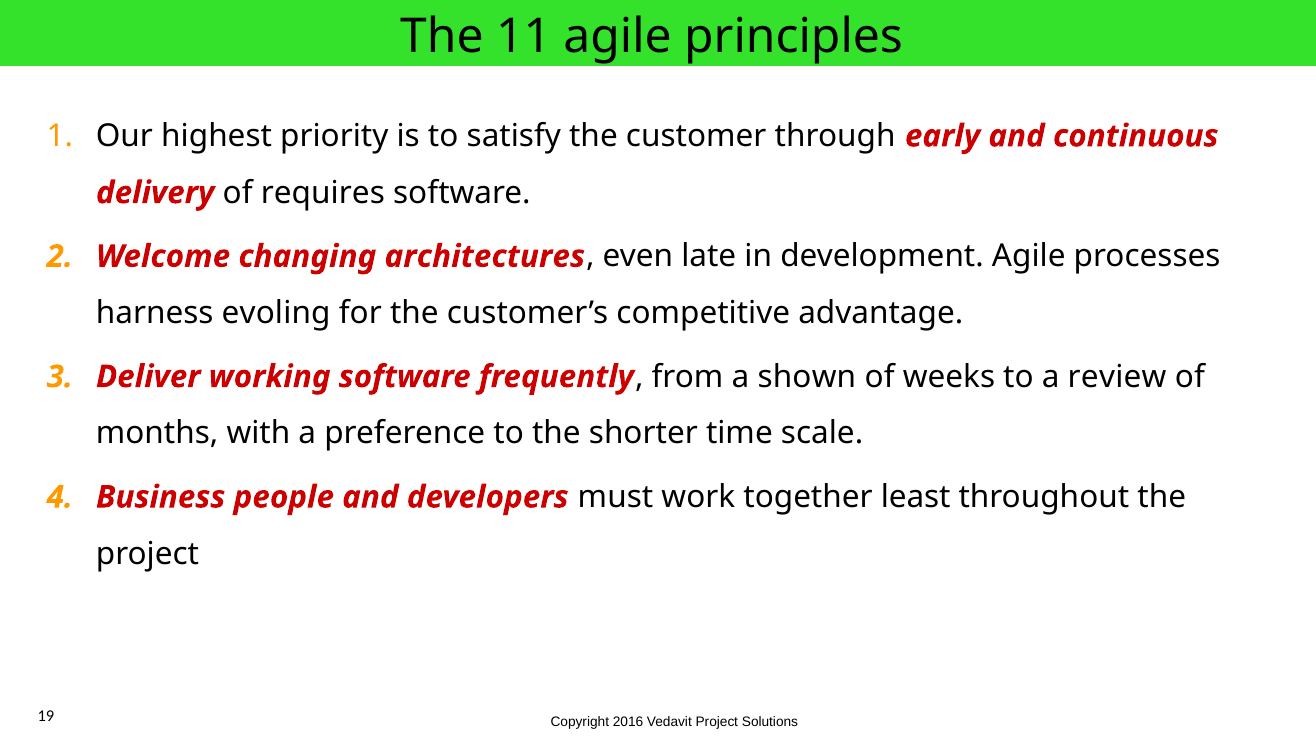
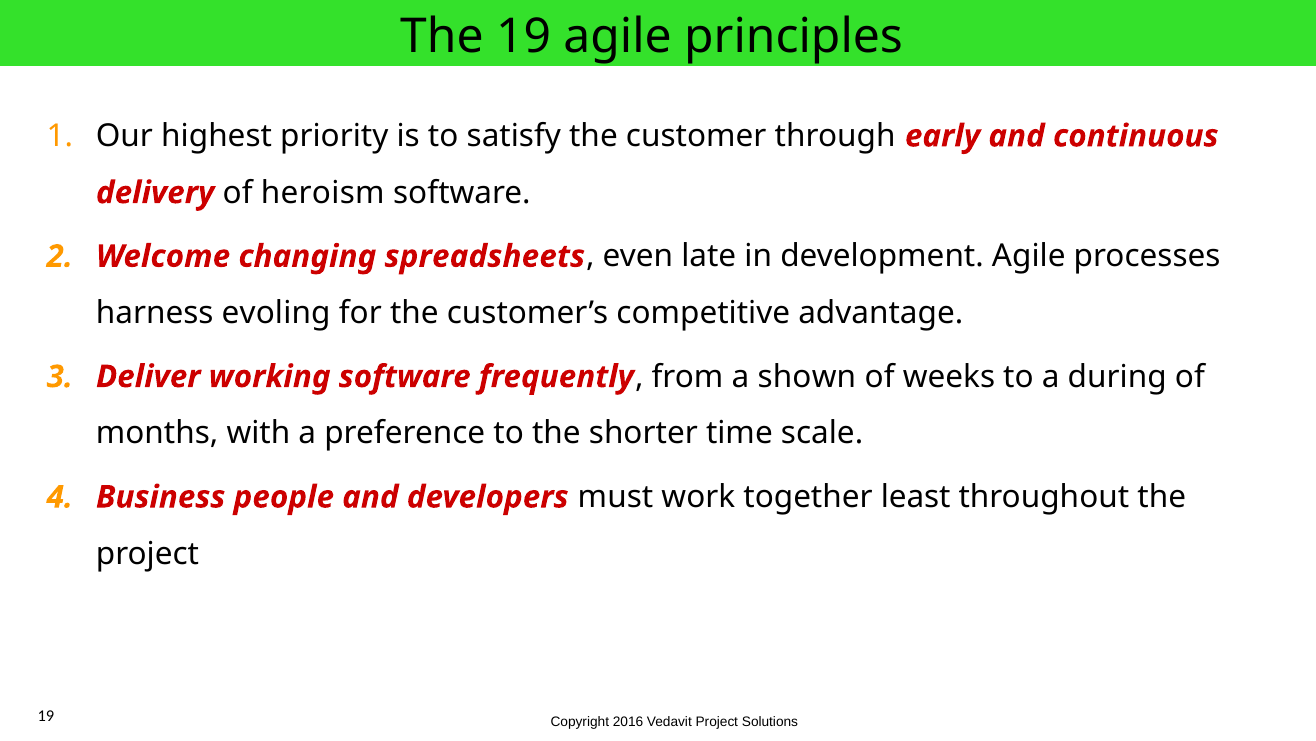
The 11: 11 -> 19
requires: requires -> heroism
architectures: architectures -> spreadsheets
review: review -> during
